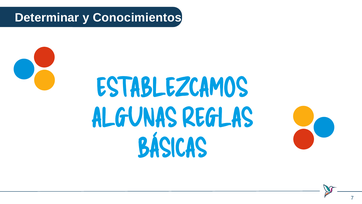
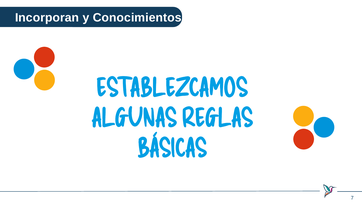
Determinar: Determinar -> Incorporan
